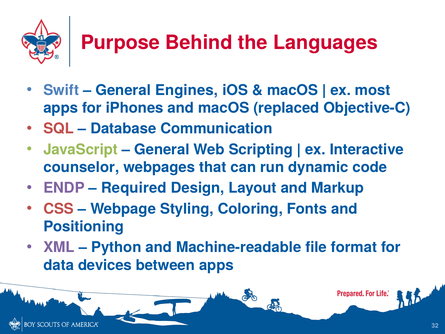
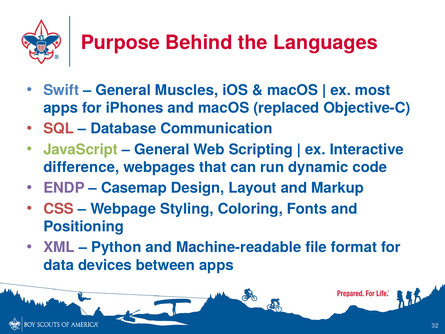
Engines: Engines -> Muscles
counselor: counselor -> difference
Required: Required -> Casemap
